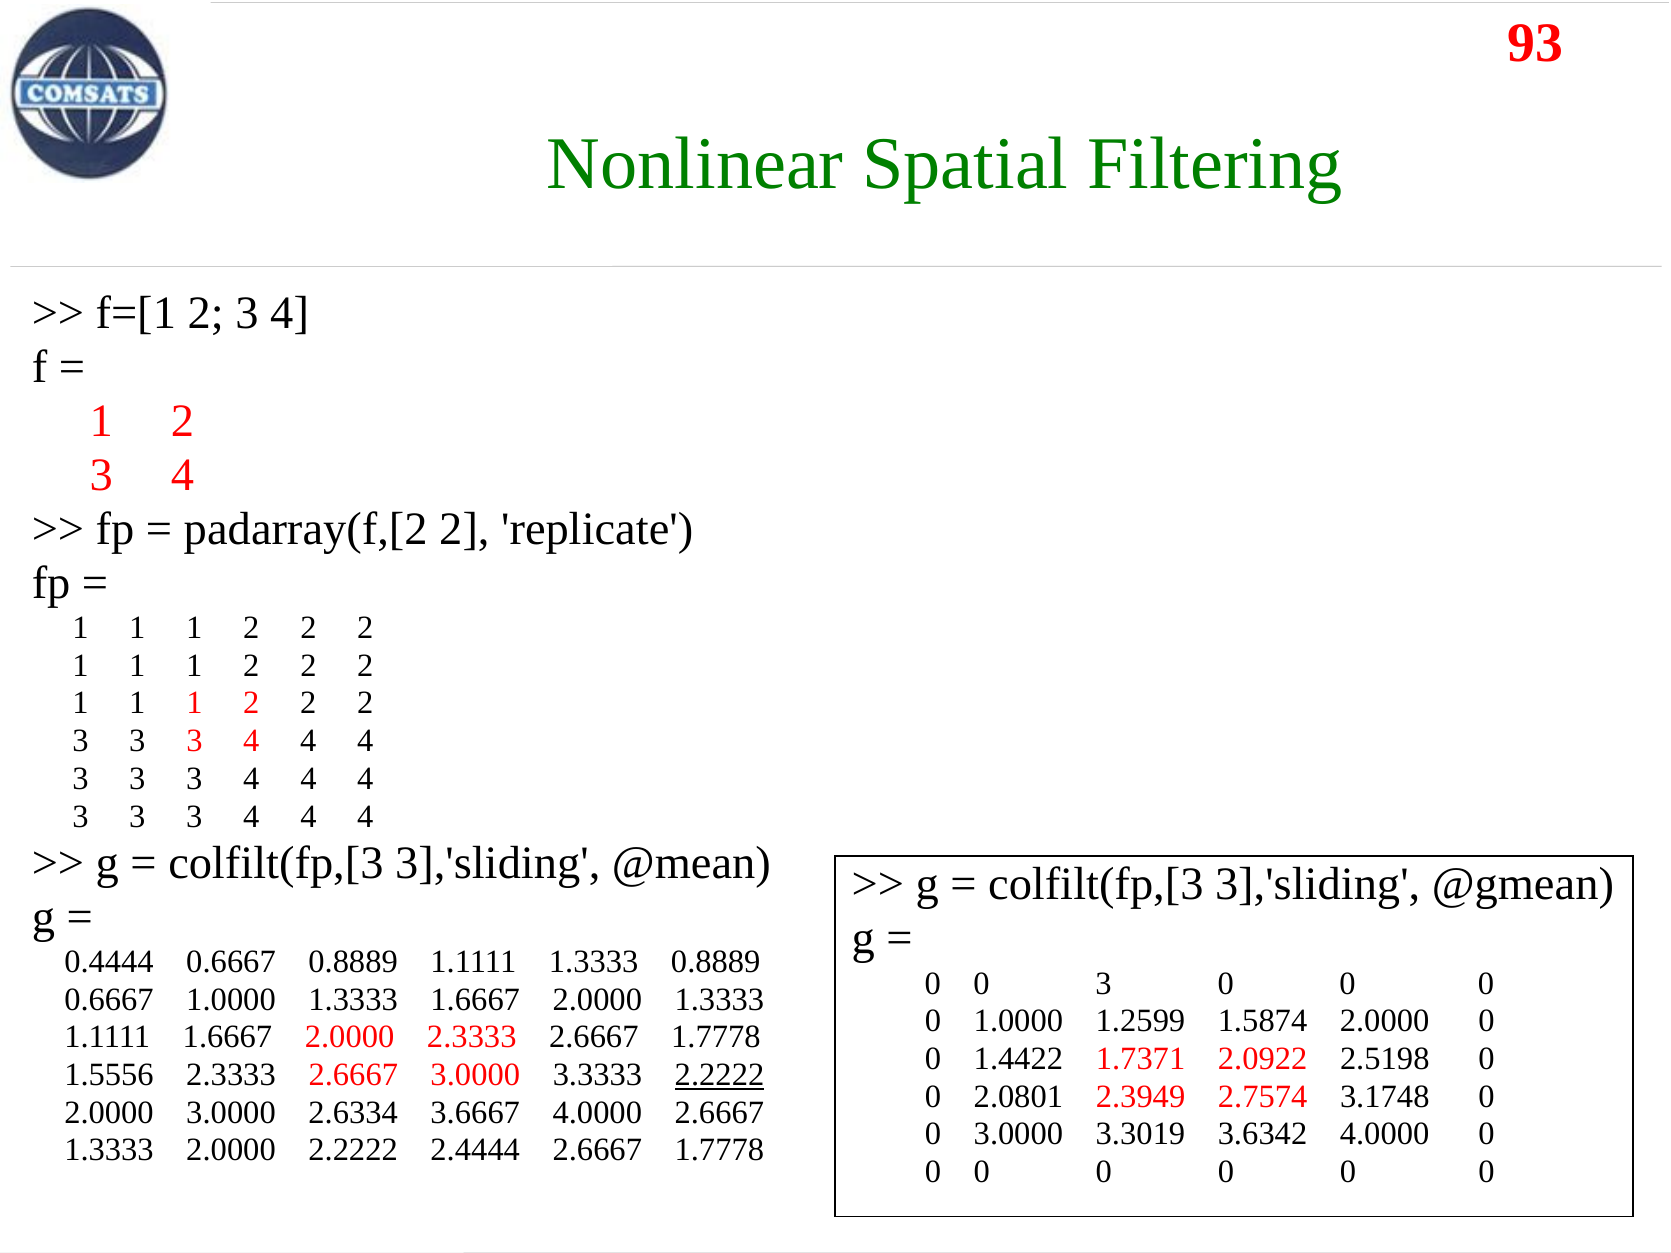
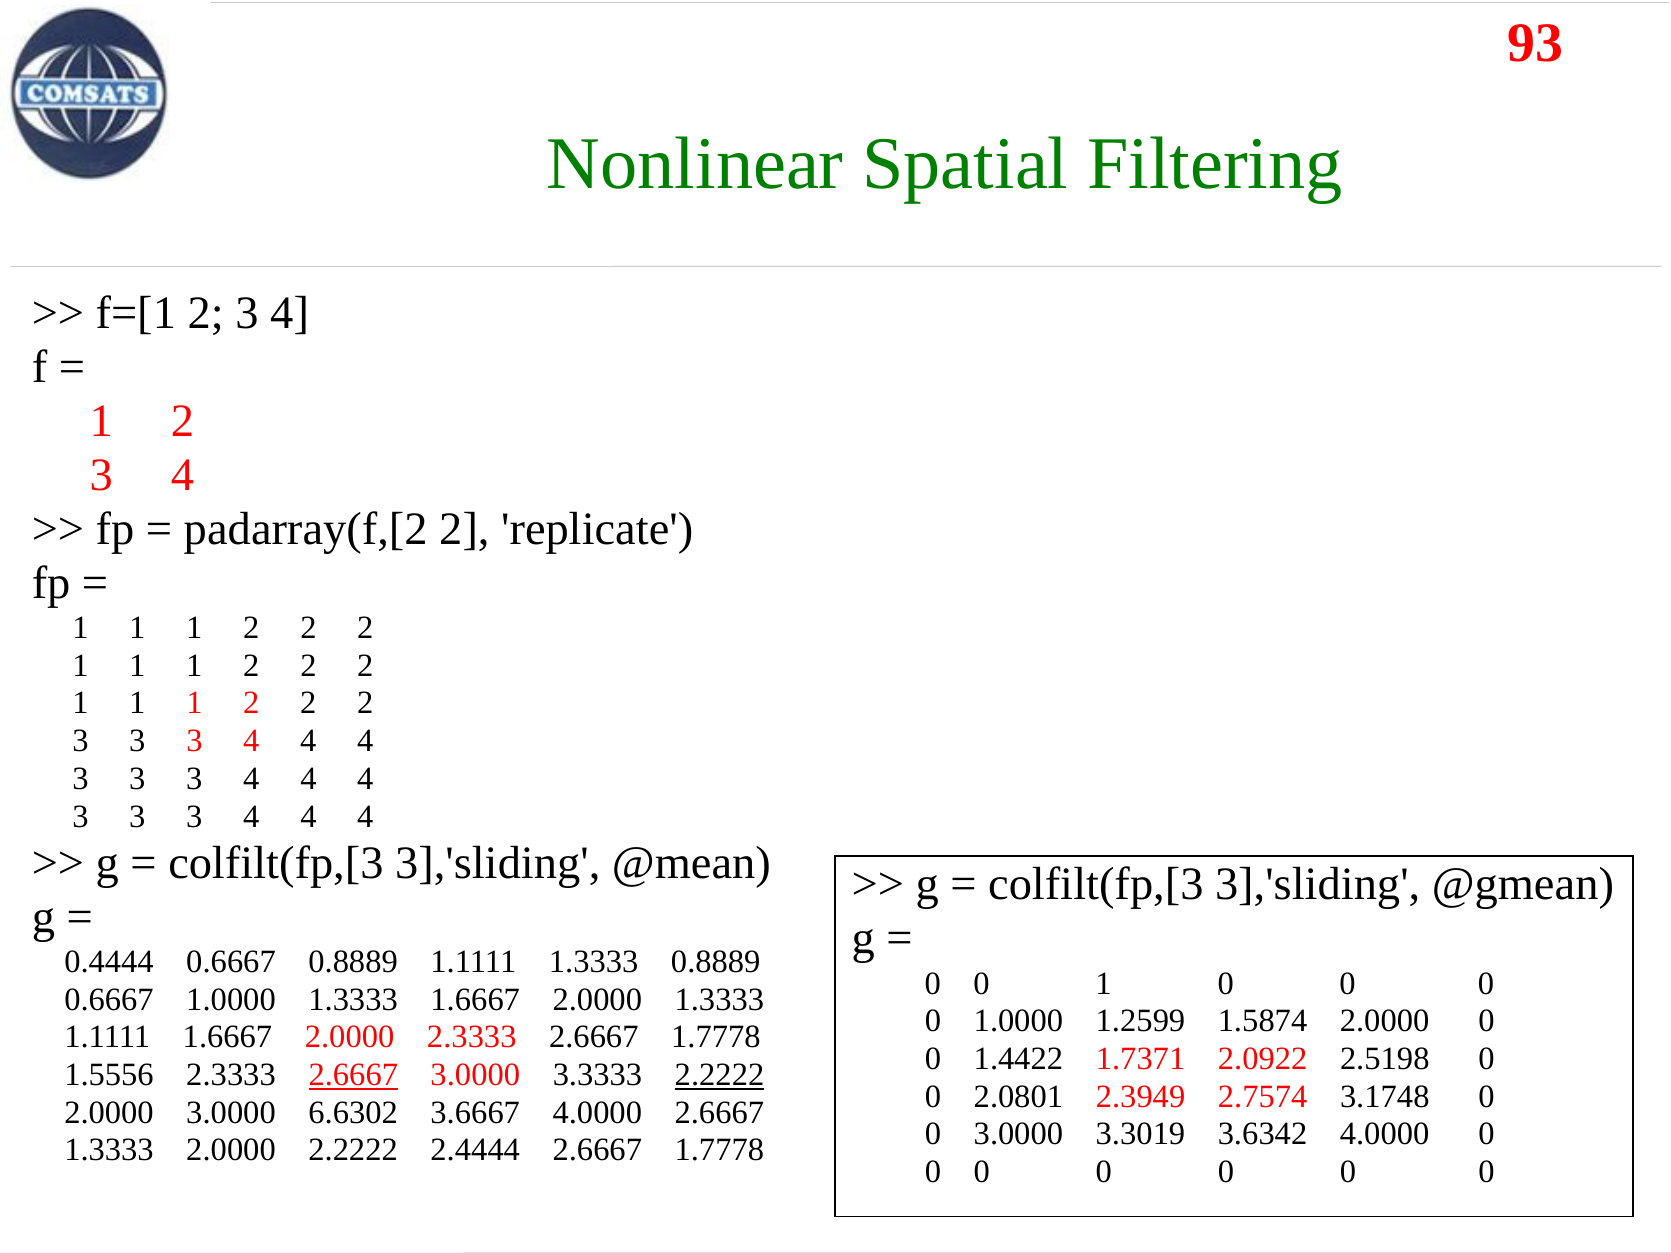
0 3: 3 -> 1
2.6667 at (353, 1075) underline: none -> present
2.6334: 2.6334 -> 6.6302
